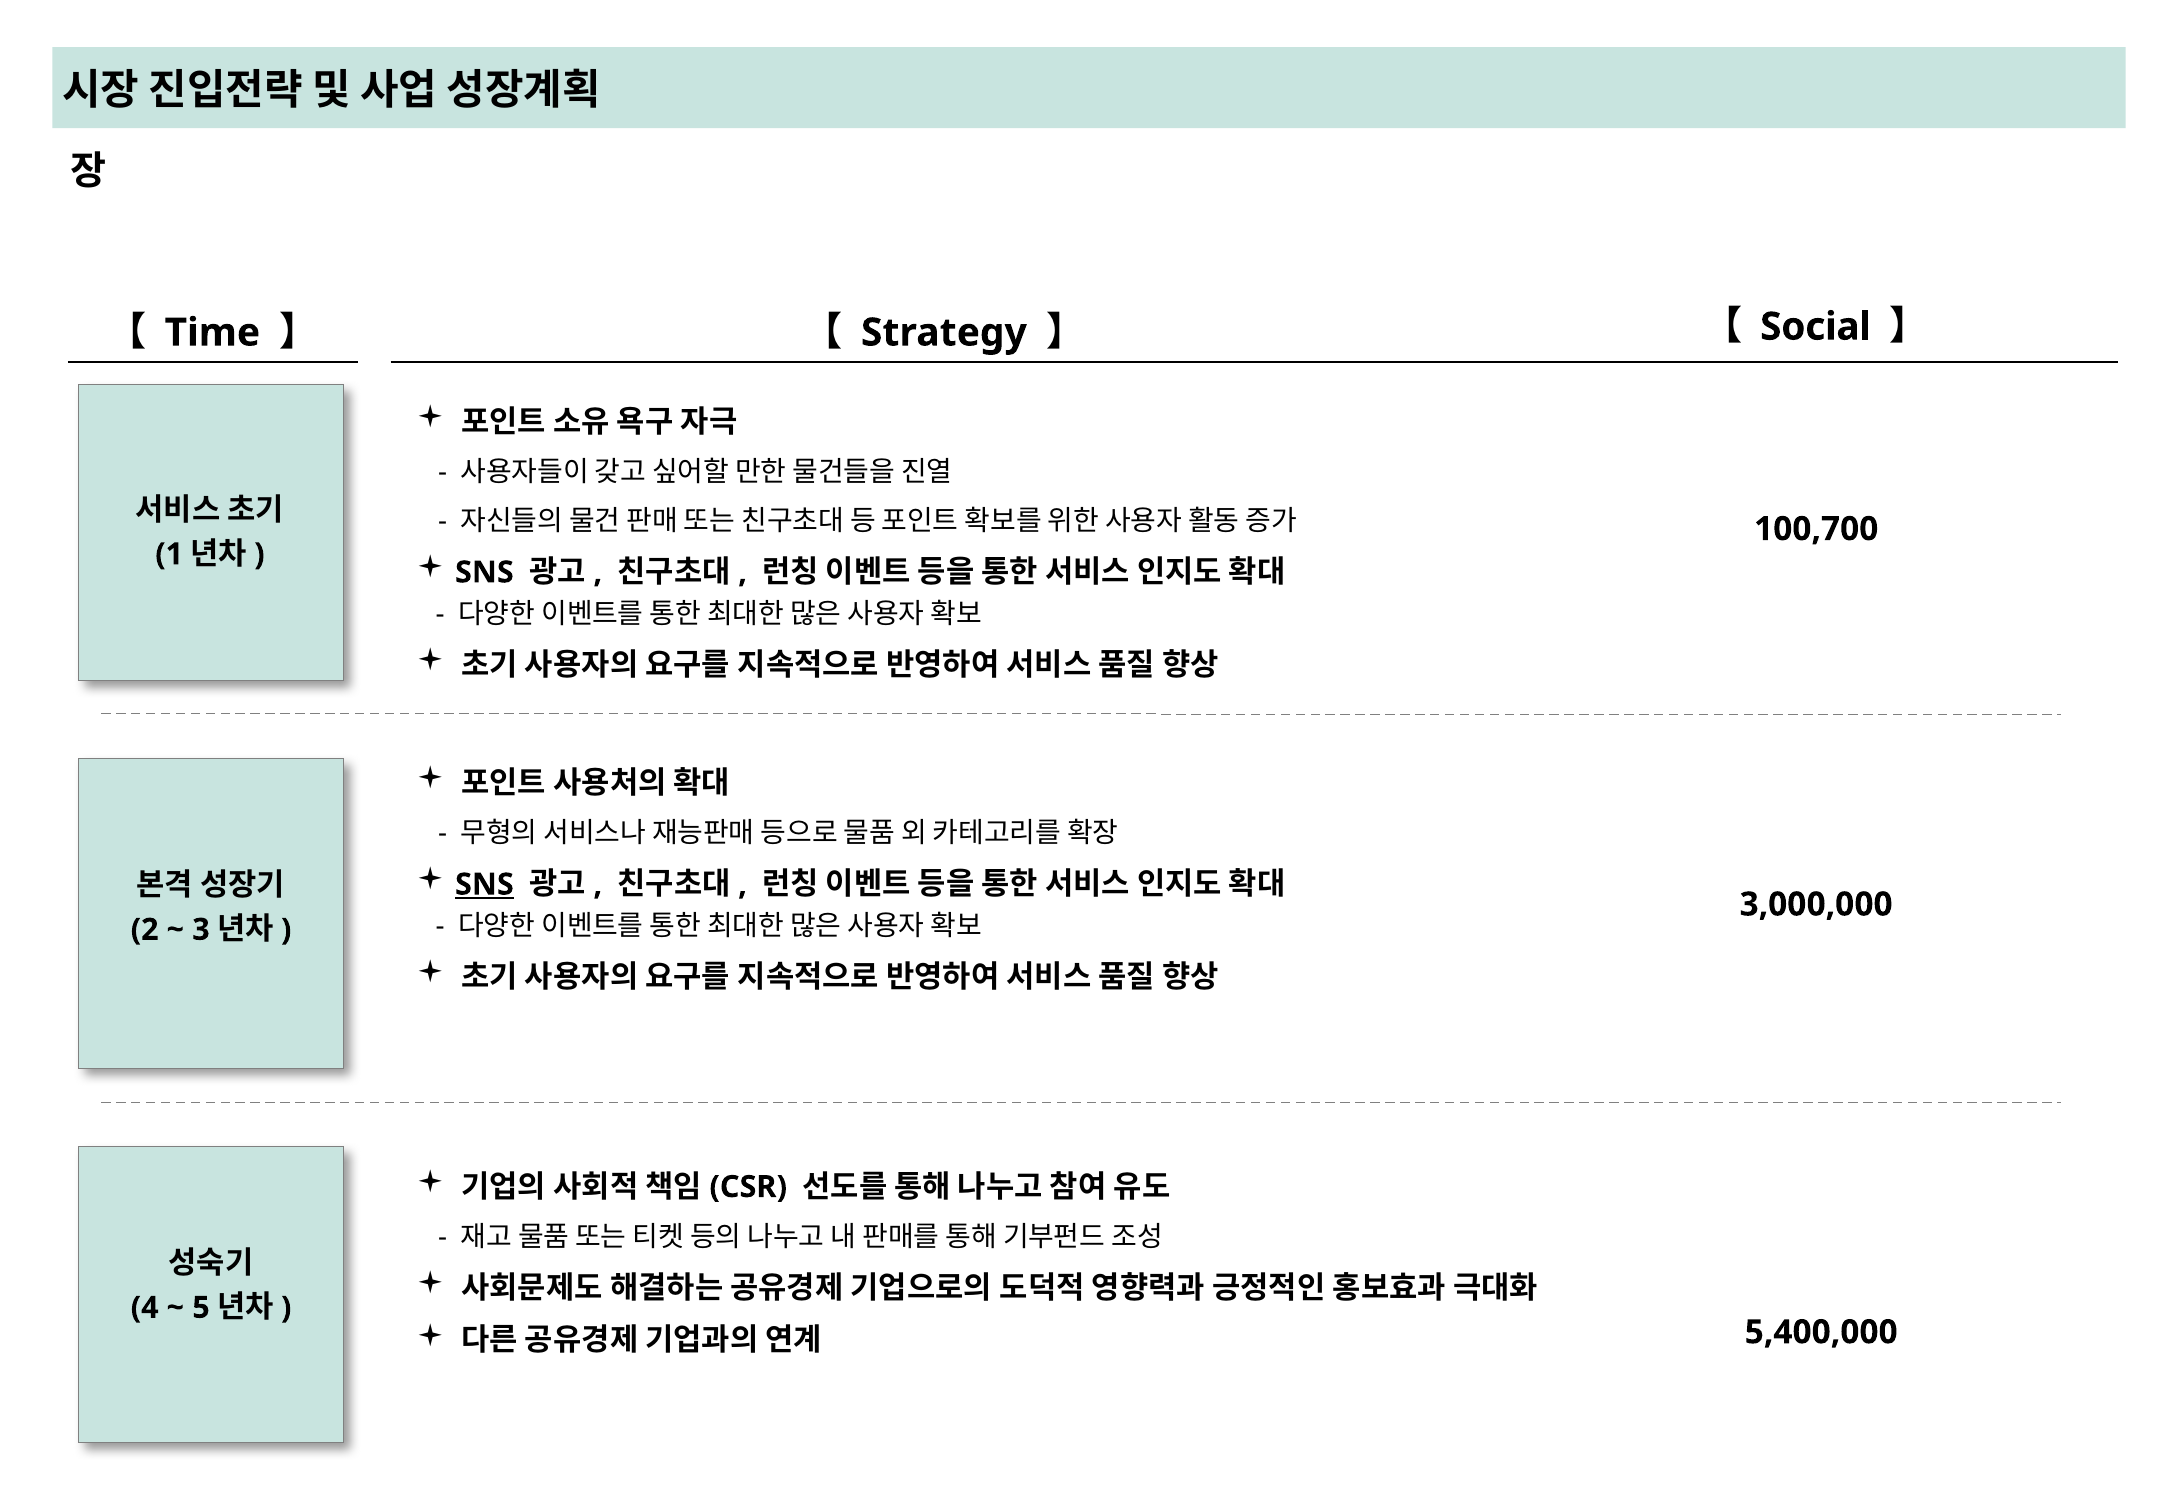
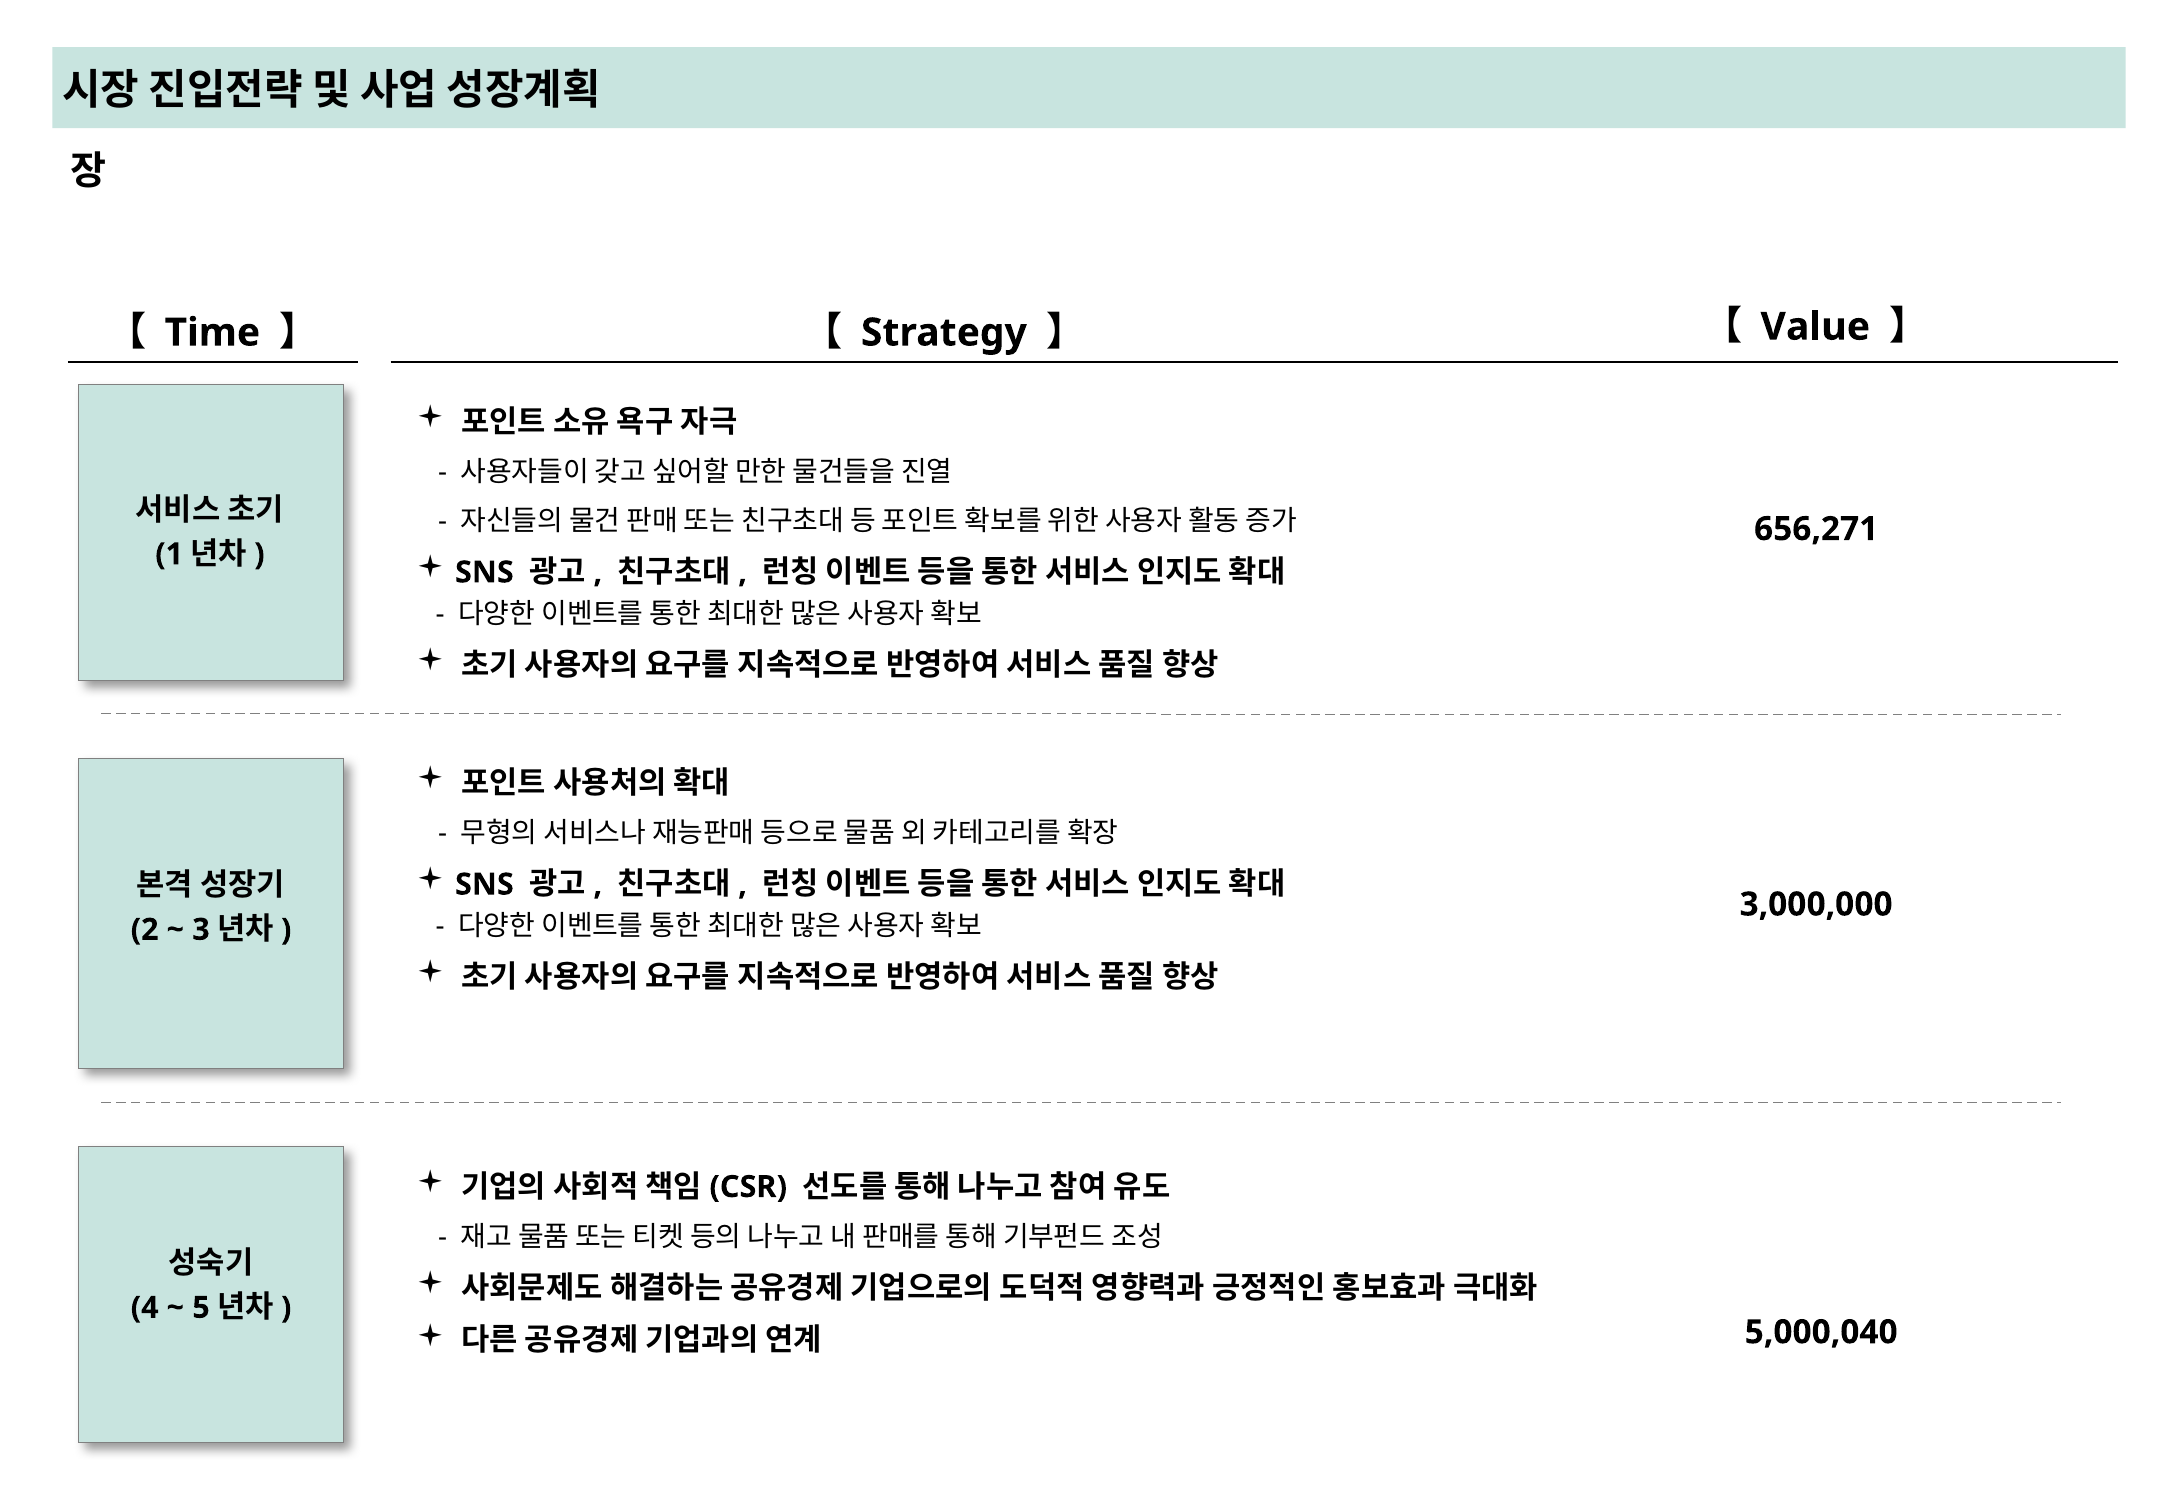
Social: Social -> Value
100,700: 100,700 -> 656,271
SNS at (484, 884) underline: present -> none
5,400,000: 5,400,000 -> 5,000,040
